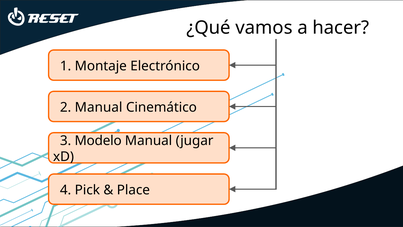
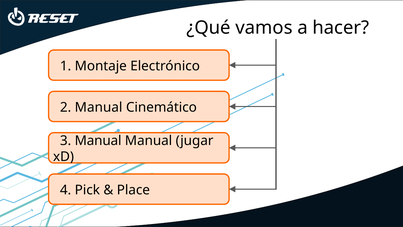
3 Modelo: Modelo -> Manual
